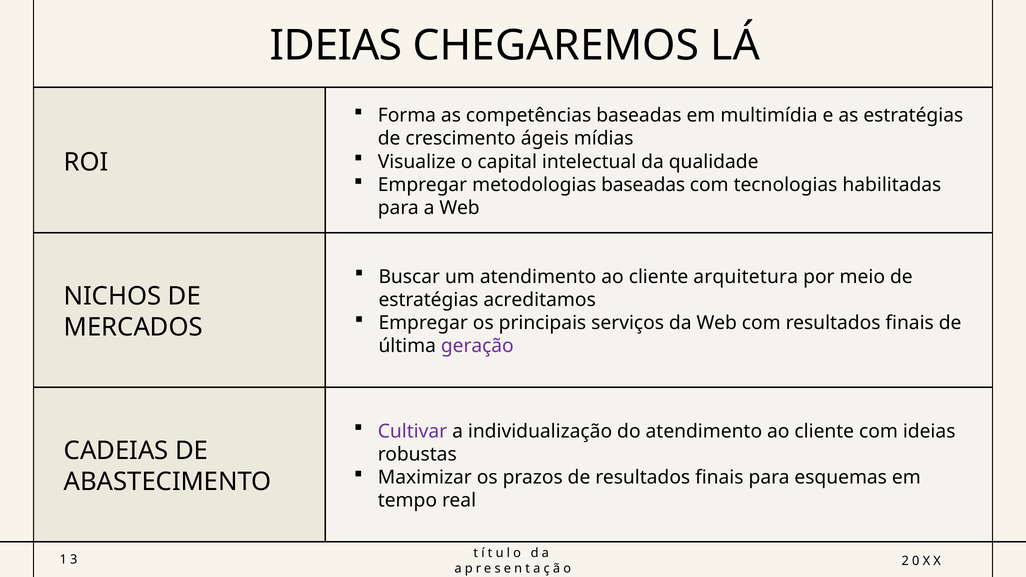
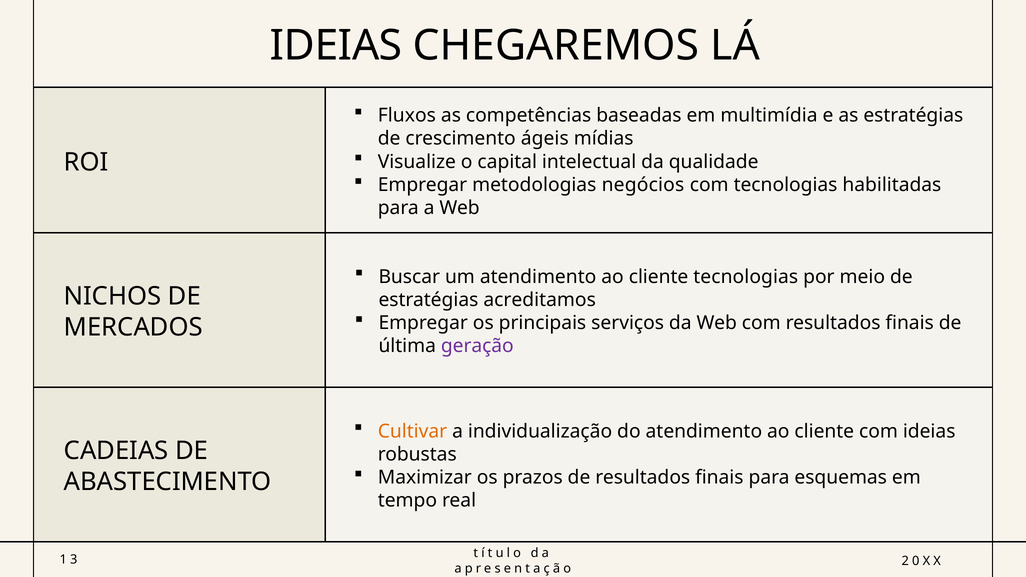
Forma: Forma -> Fluxos
metodologias baseadas: baseadas -> negócios
cliente arquitetura: arquitetura -> tecnologias
Cultivar colour: purple -> orange
